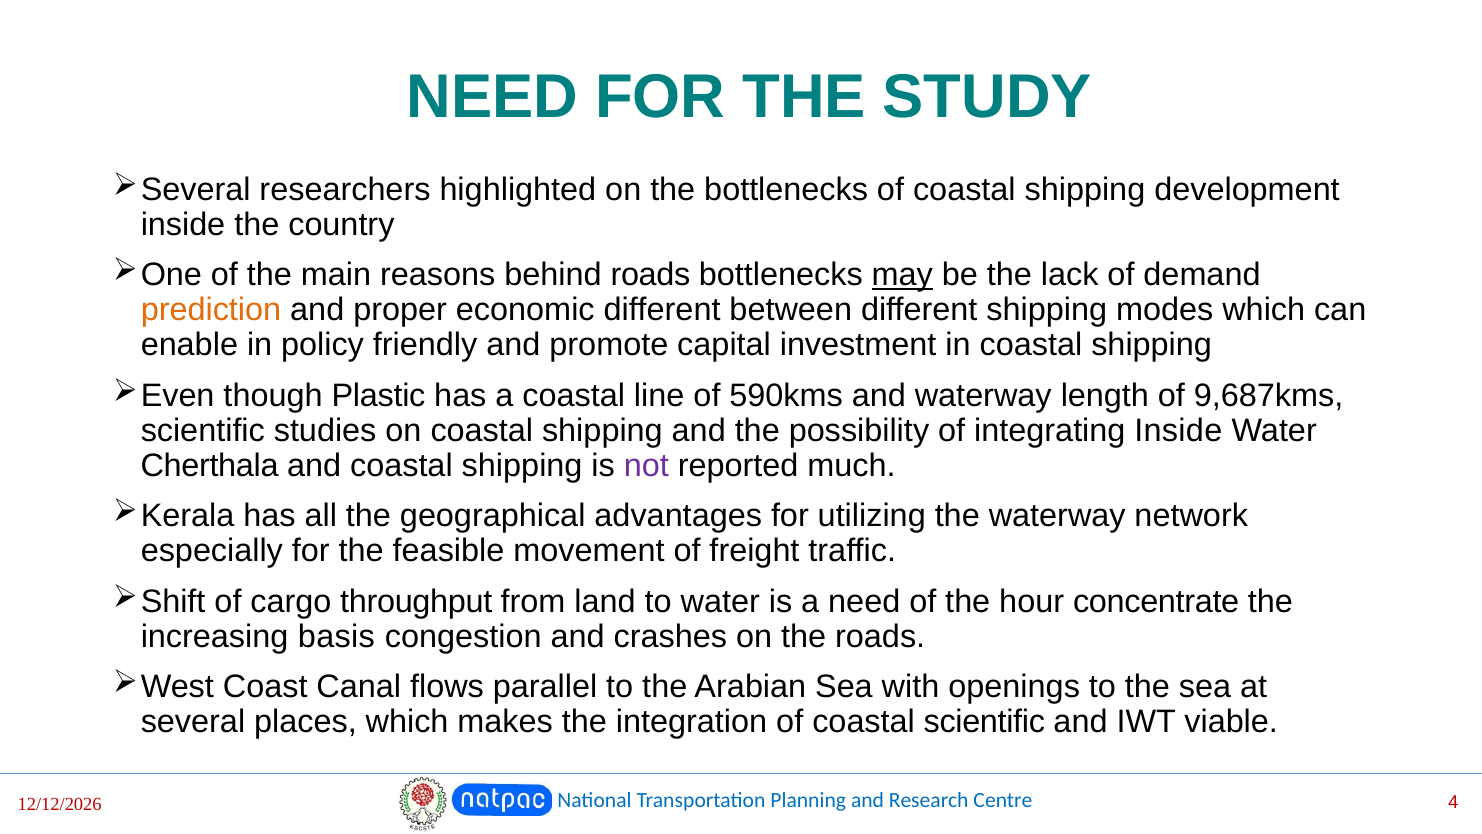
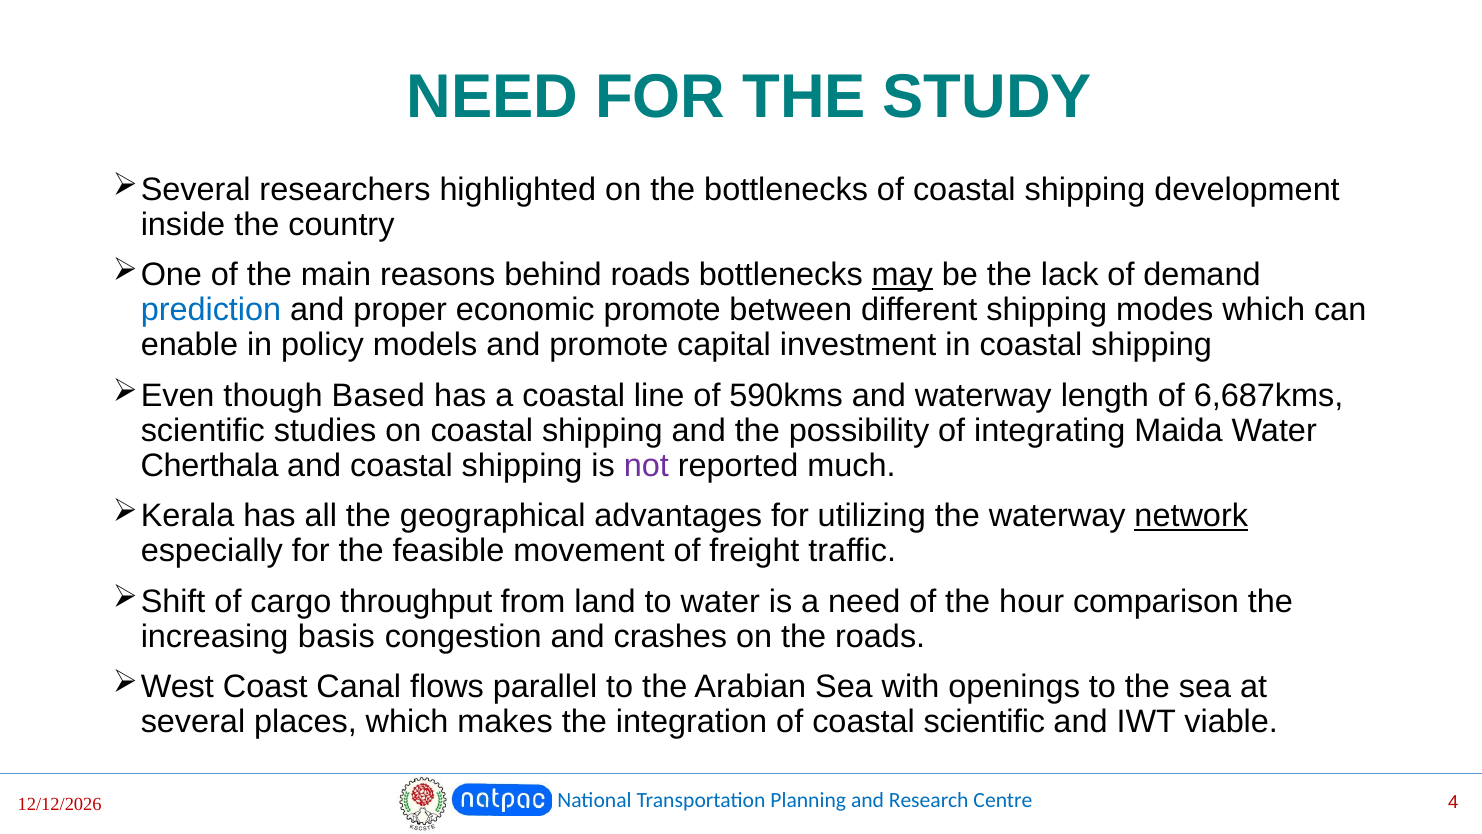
prediction colour: orange -> blue
economic different: different -> promote
friendly: friendly -> models
Plastic: Plastic -> Based
9,687kms: 9,687kms -> 6,687kms
integrating Inside: Inside -> Maida
network underline: none -> present
concentrate: concentrate -> comparison
